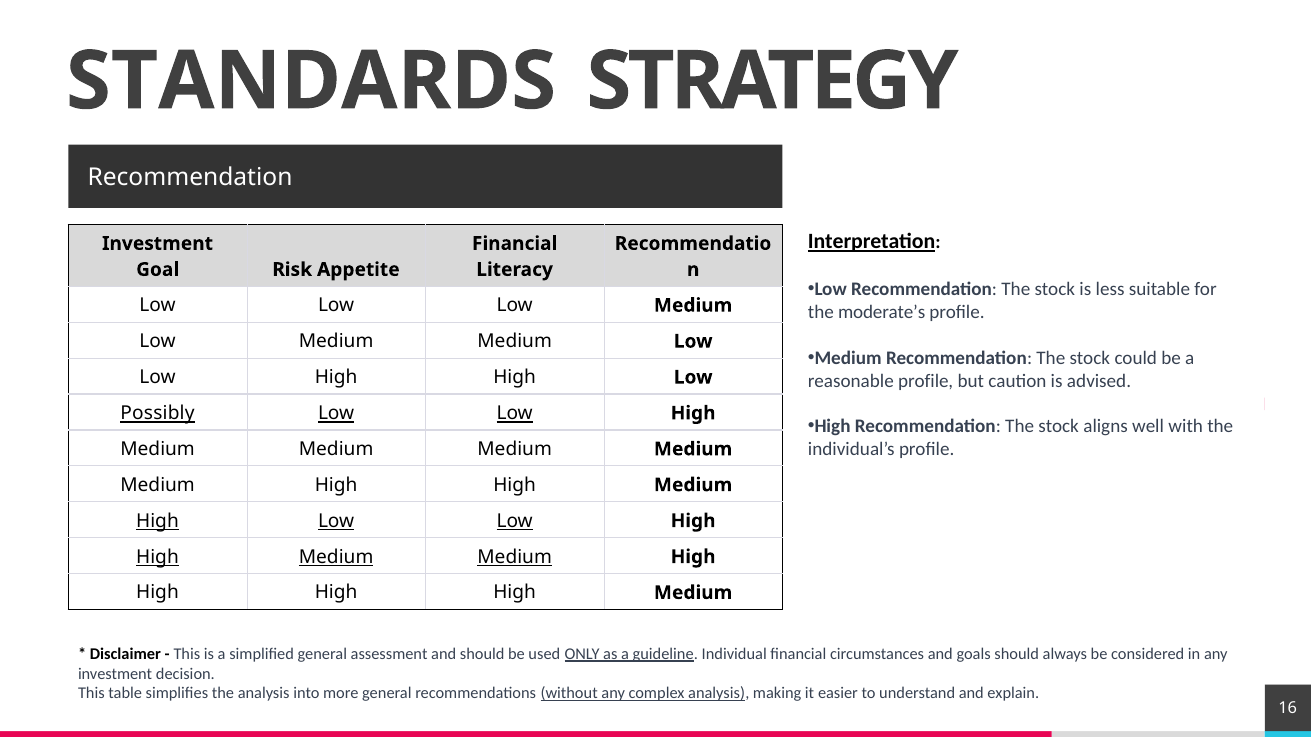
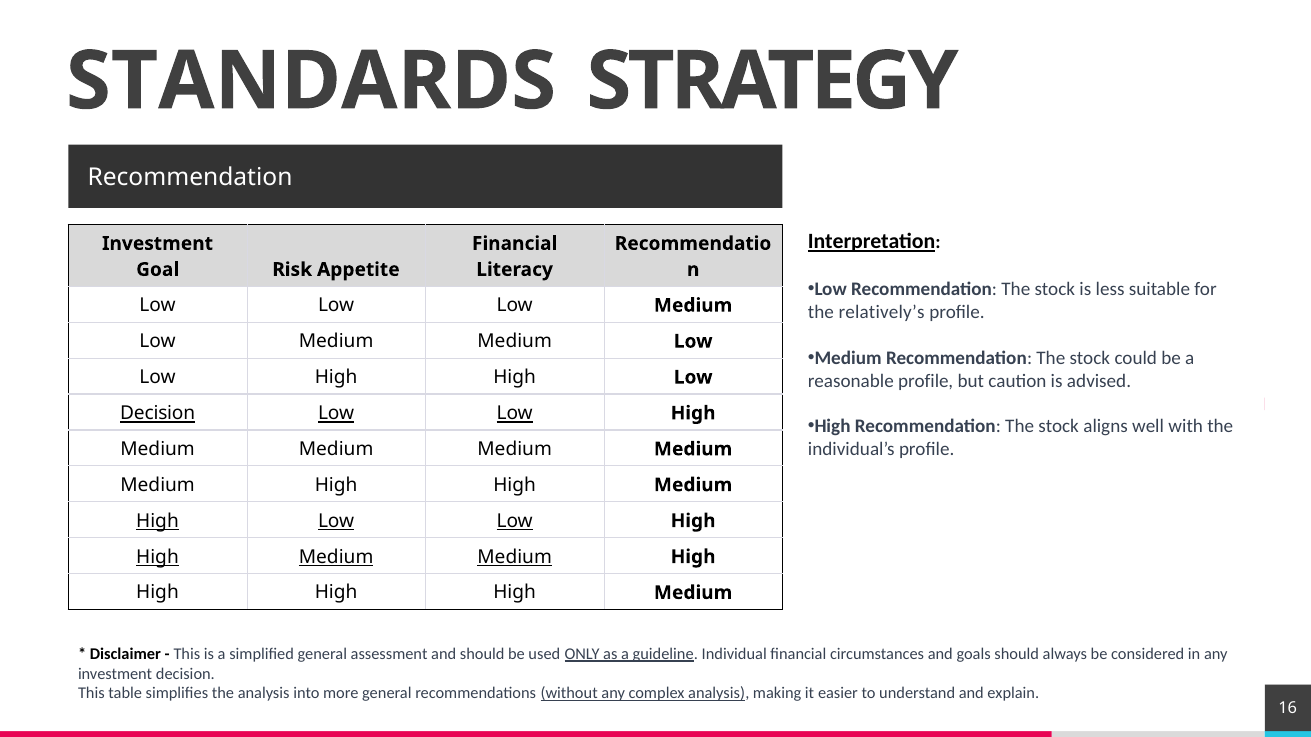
moderate’s: moderate’s -> relatively’s
Possibly at (157, 413): Possibly -> Decision
